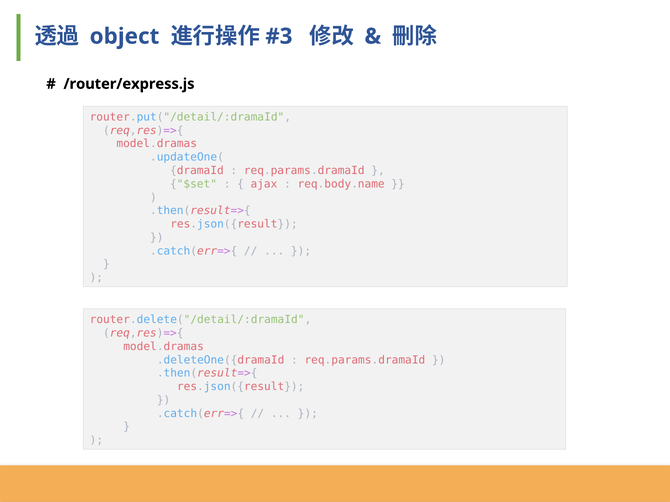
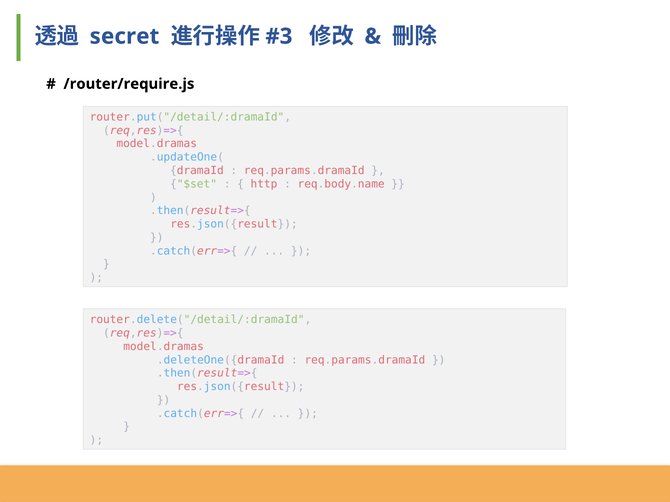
object: object -> secret
/router/express.js: /router/express.js -> /router/require.js
ajax: ajax -> http
